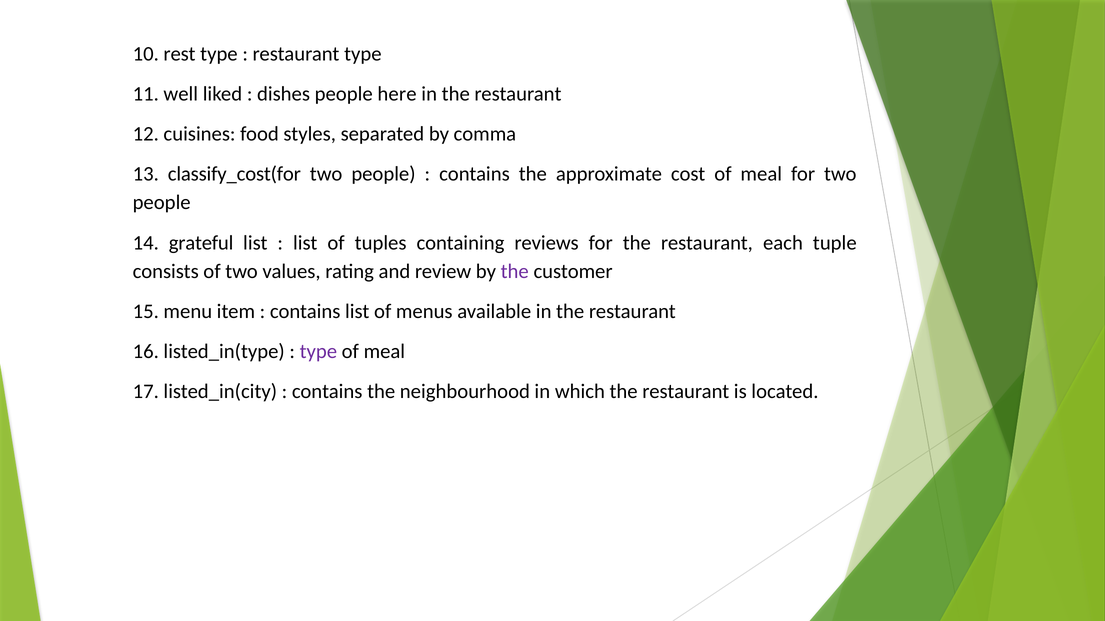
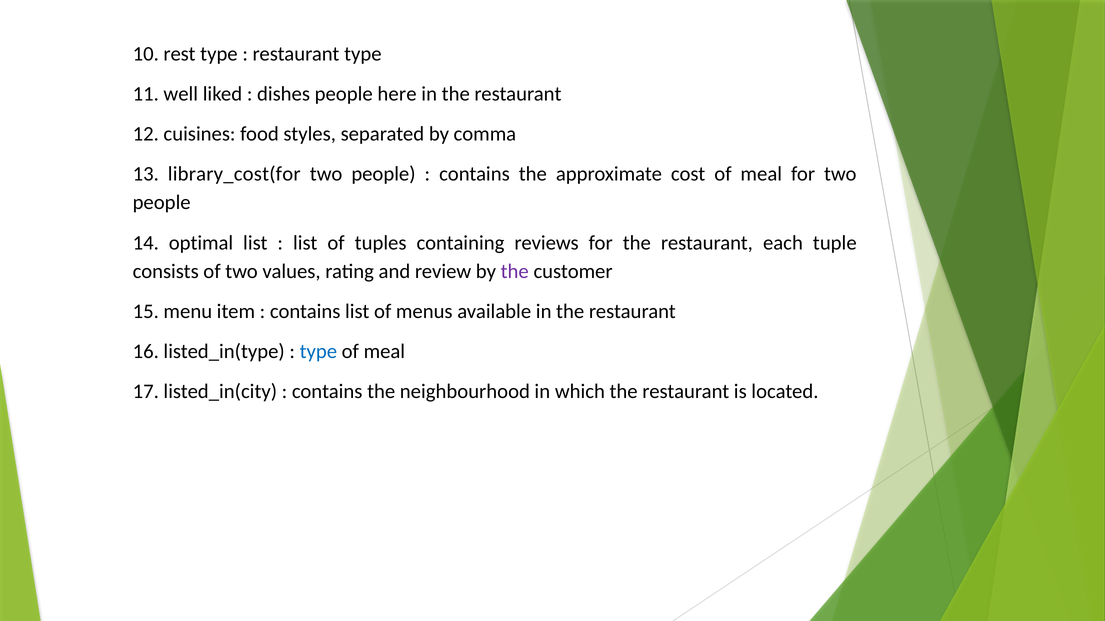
classify_cost(for: classify_cost(for -> library_cost(for
grateful: grateful -> optimal
type at (318, 352) colour: purple -> blue
